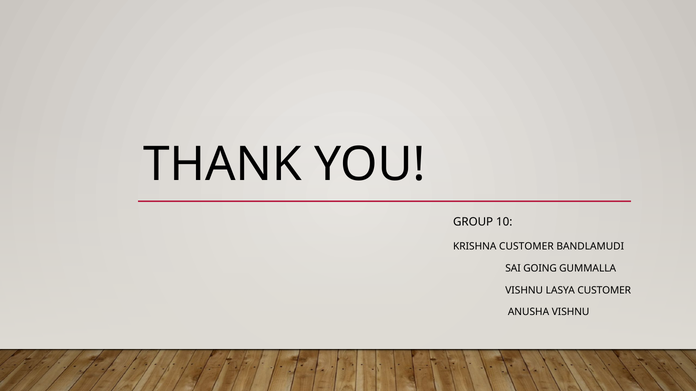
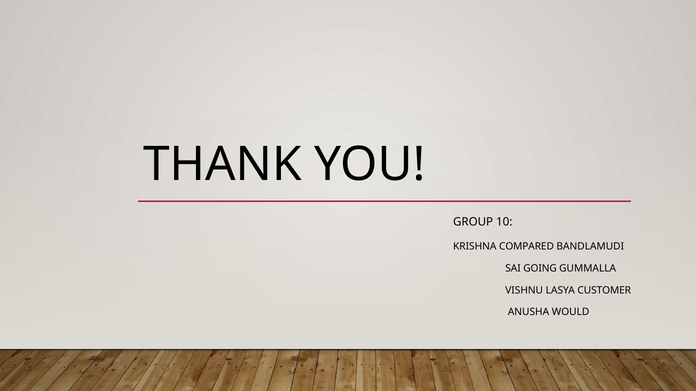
KRISHNA CUSTOMER: CUSTOMER -> COMPARED
ANUSHA VISHNU: VISHNU -> WOULD
